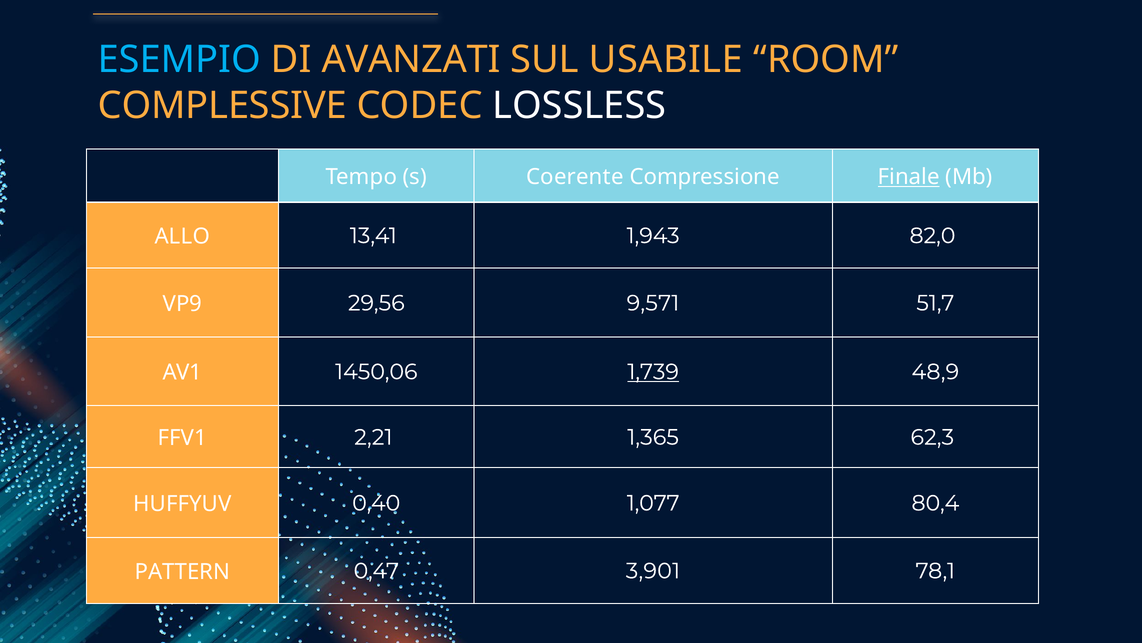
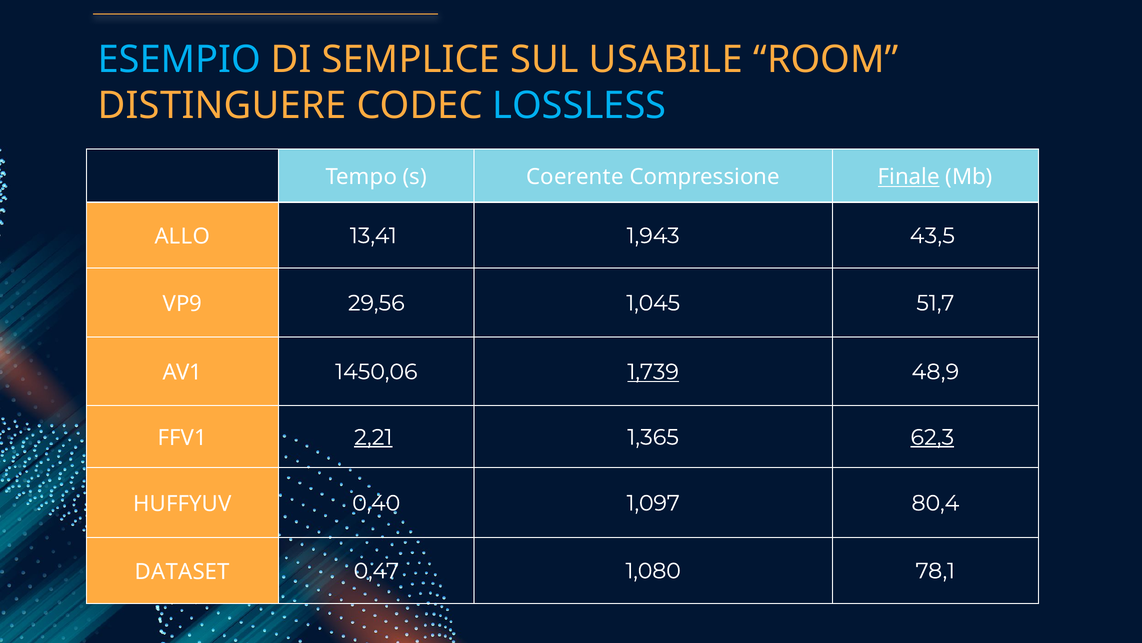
AVANZATI: AVANZATI -> SEMPLICE
COMPLESSIVE: COMPLESSIVE -> DISTINGUERE
LOSSLESS colour: white -> light blue
82,0: 82,0 -> 43,5
9,571: 9,571 -> 1,045
2,21 underline: none -> present
62,3 underline: none -> present
1,077: 1,077 -> 1,097
PATTERN: PATTERN -> DATASET
3,901: 3,901 -> 1,080
